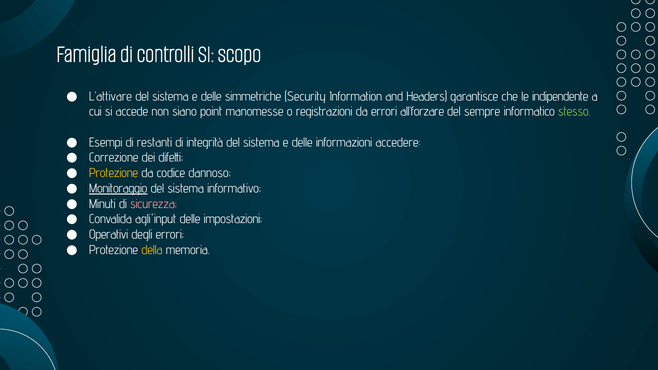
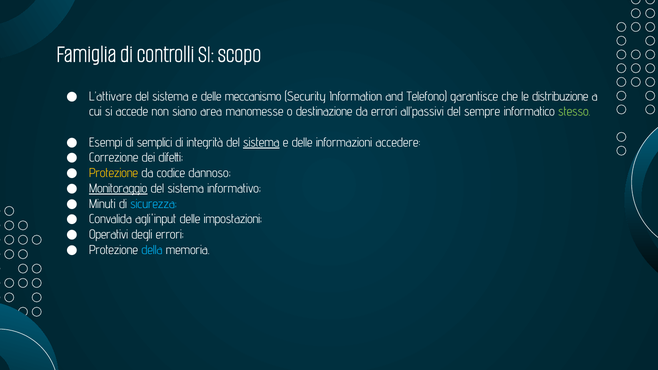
simmetriche: simmetriche -> meccanismo
Headers: Headers -> Telefono
indipendente: indipendente -> distribuzione
point: point -> area
registrazioni: registrazioni -> destinazione
all’forzare: all’forzare -> all’passivi
restanti: restanti -> semplici
sistema at (261, 142) underline: none -> present
sicurezza colour: pink -> light blue
della colour: yellow -> light blue
